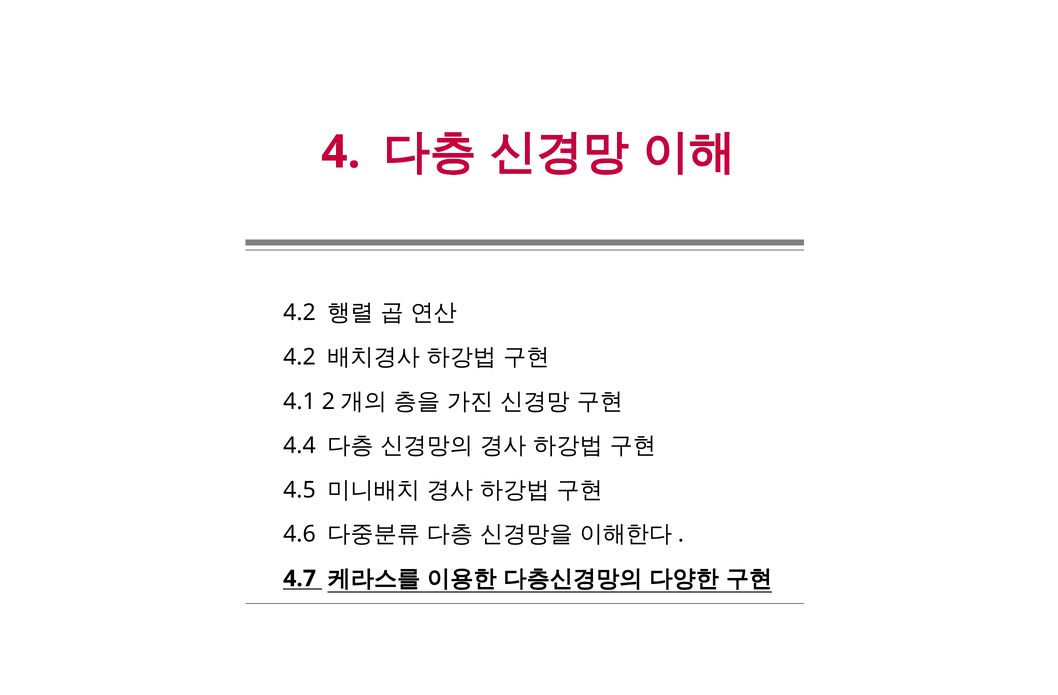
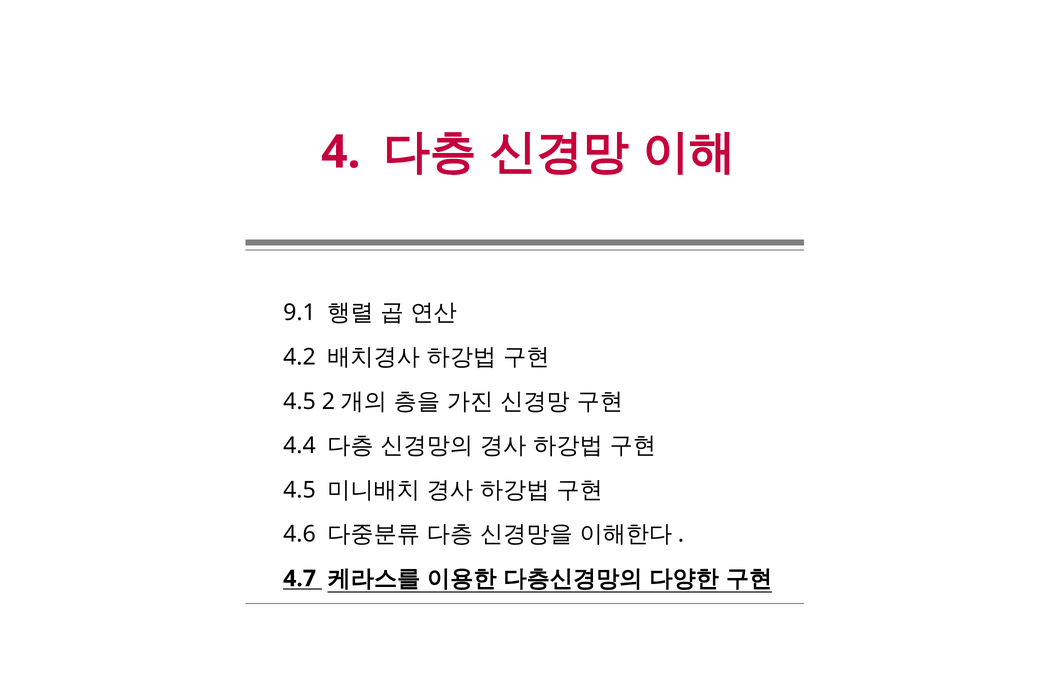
4.2 at (300, 313): 4.2 -> 9.1
4.1 at (300, 401): 4.1 -> 4.5
